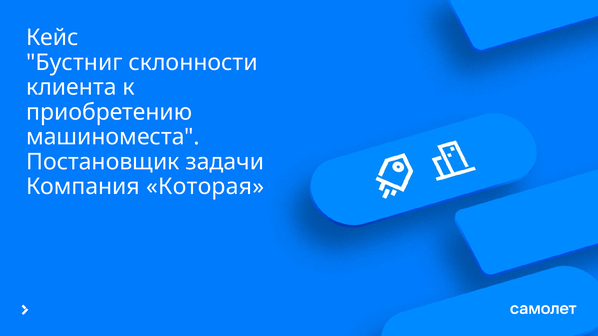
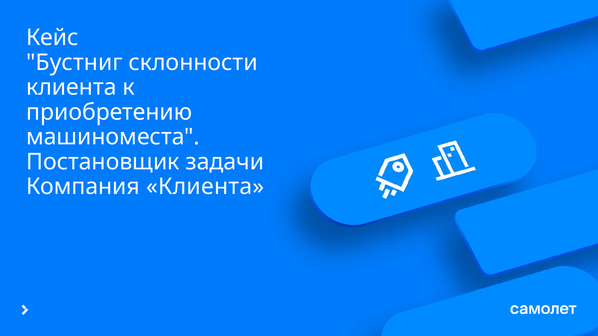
Компания Которая: Которая -> Клиента
